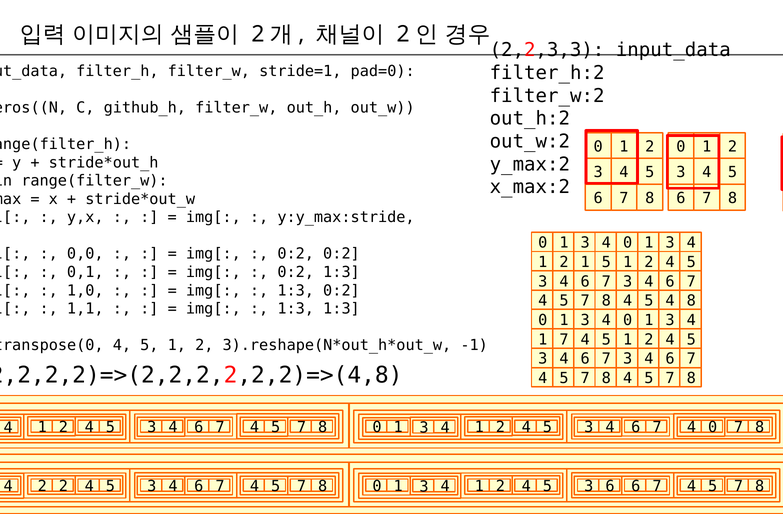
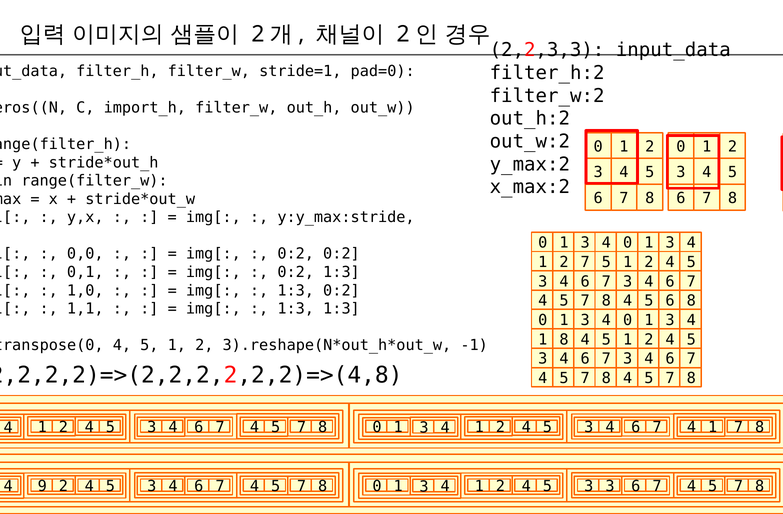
github_h: github_h -> import_h
2 1: 1 -> 7
4 at (670, 301): 4 -> 6
1 7: 7 -> 8
7 4 0: 0 -> 1
5 3 6: 6 -> 3
4 2: 2 -> 9
